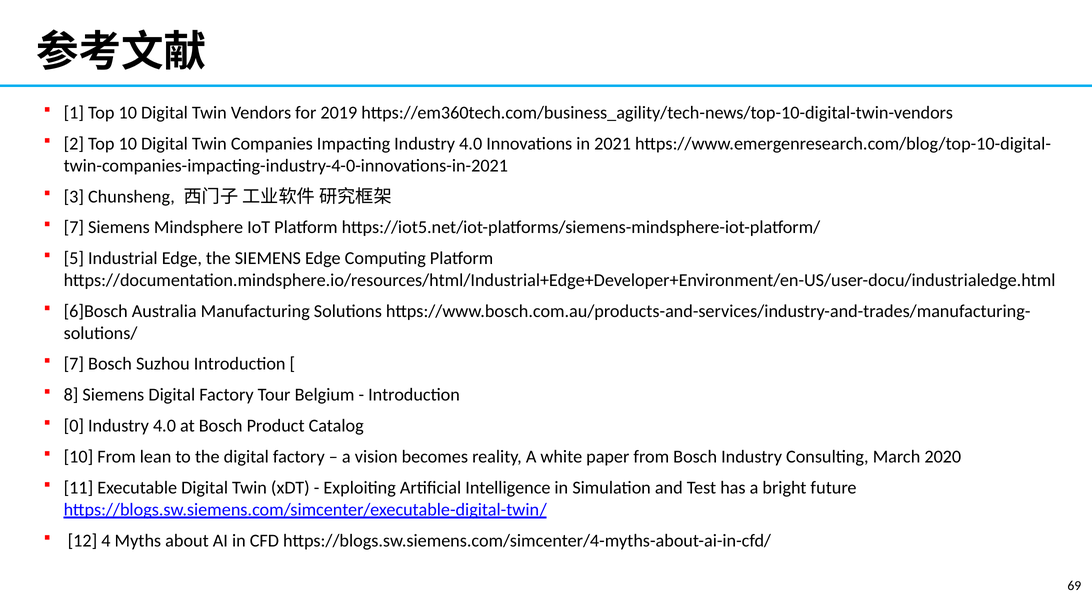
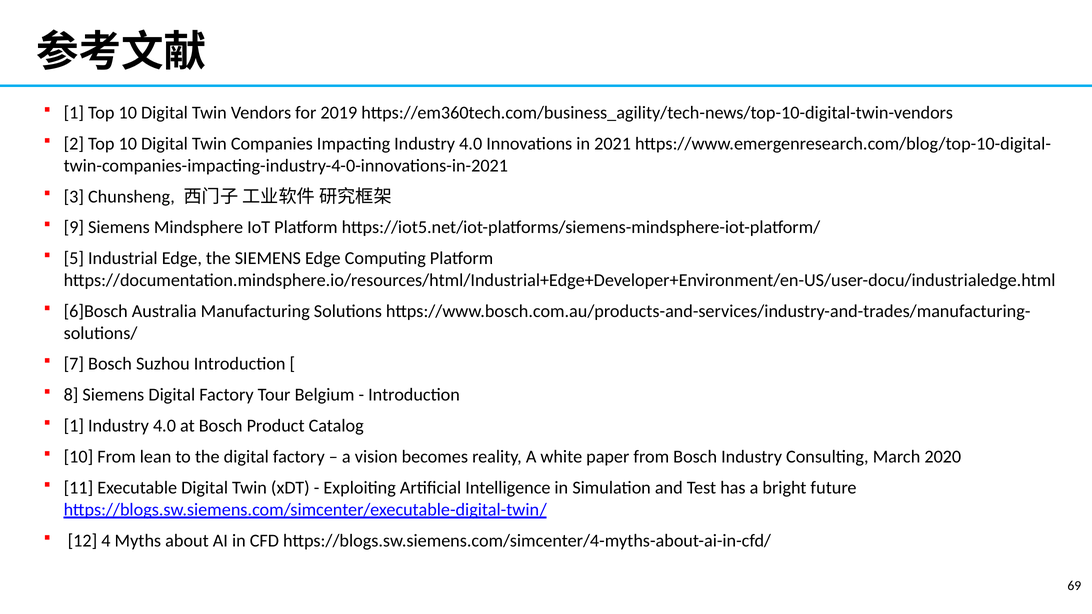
7 at (74, 228): 7 -> 9
0 at (74, 426): 0 -> 1
